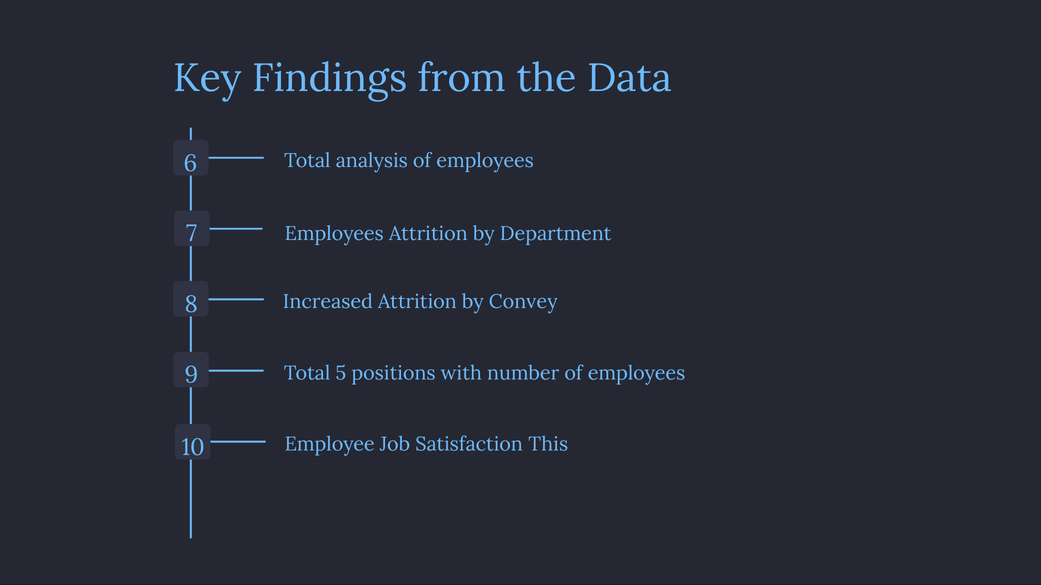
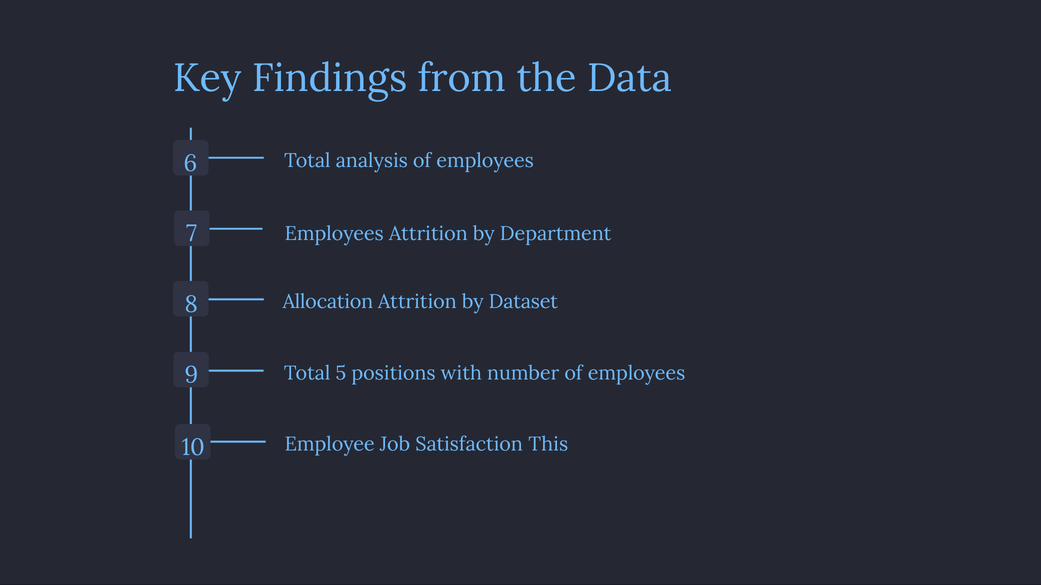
Increased: Increased -> Allocation
Convey: Convey -> Dataset
